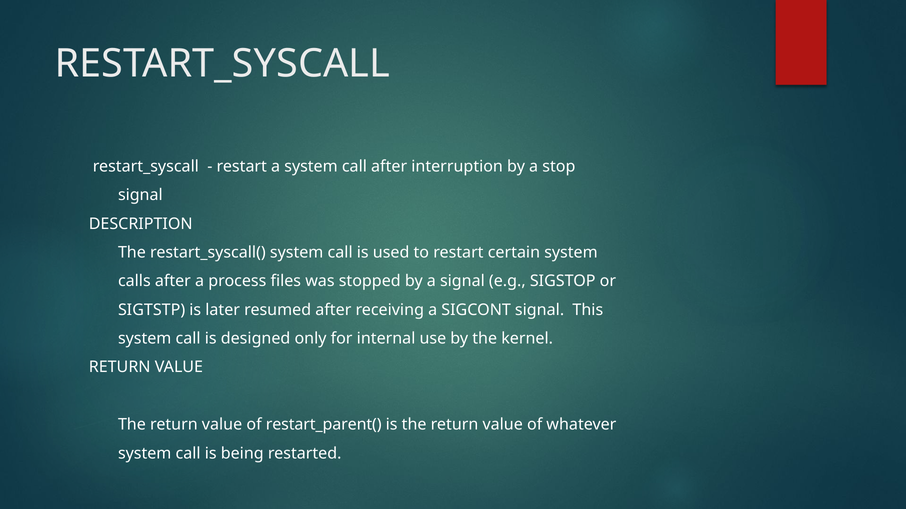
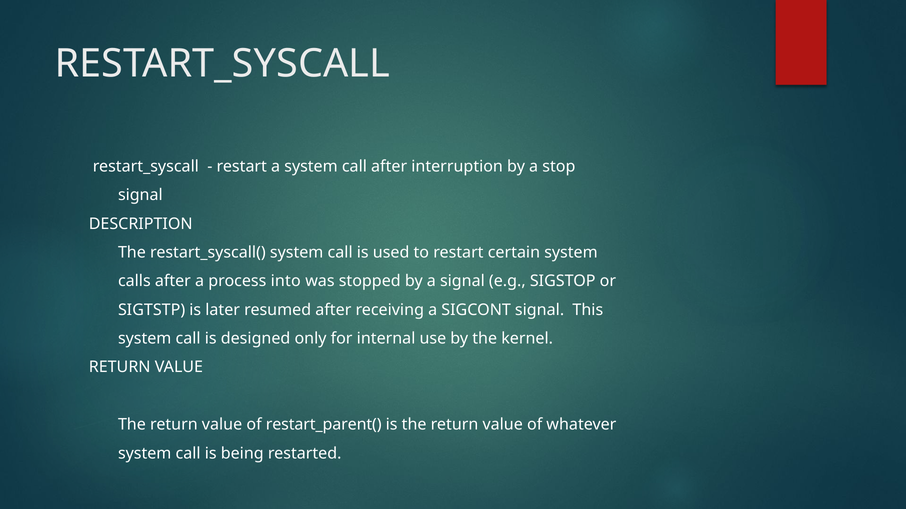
files: files -> into
